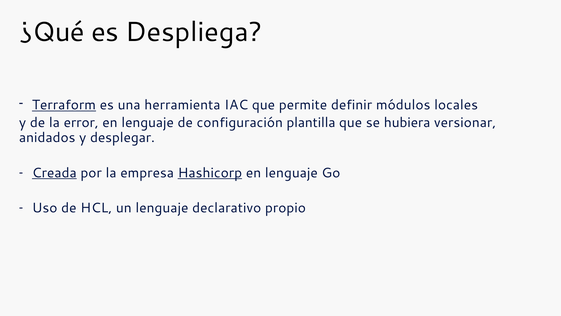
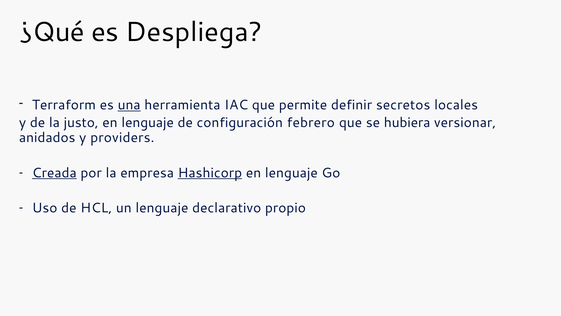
Terraform underline: present -> none
una underline: none -> present
módulos: módulos -> secretos
error: error -> justo
plantilla: plantilla -> febrero
desplegar: desplegar -> providers
